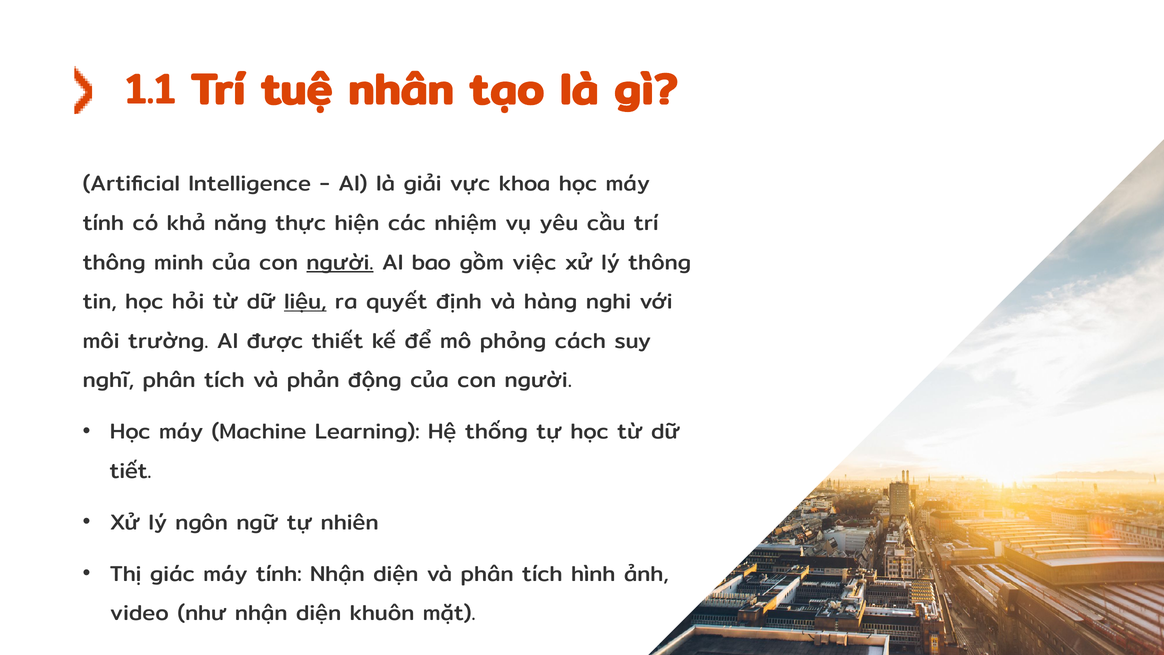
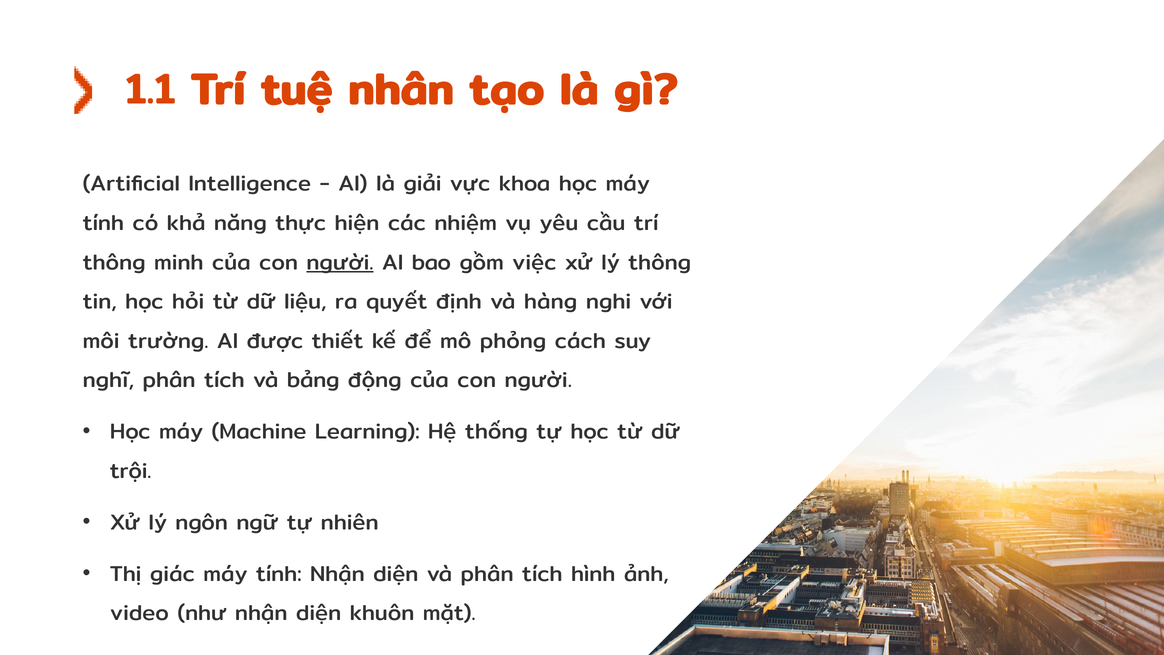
liệu underline: present -> none
phản: phản -> bảng
tiết: tiết -> trội
